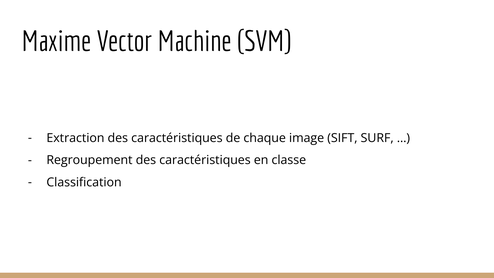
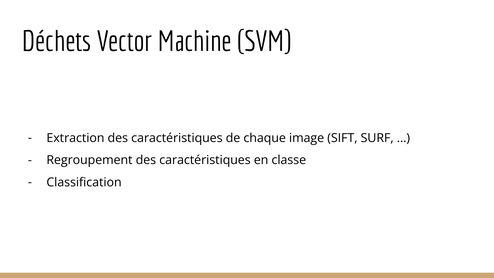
Maxime: Maxime -> Déchets
